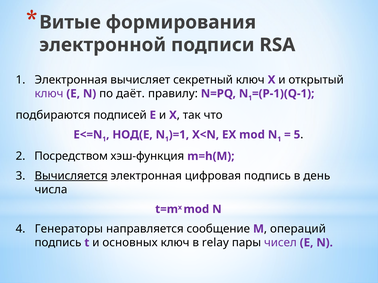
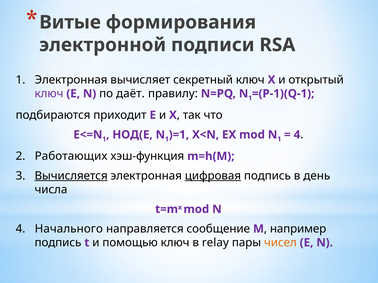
подписей: подписей -> приходит
5 at (297, 135): 5 -> 4
Посредством: Посредством -> Работающих
цифровая underline: none -> present
Генераторы: Генераторы -> Начального
операций: операций -> например
основных: основных -> помощью
чисел colour: purple -> orange
